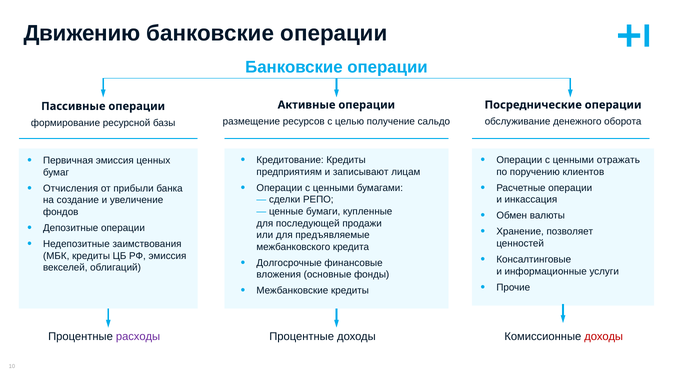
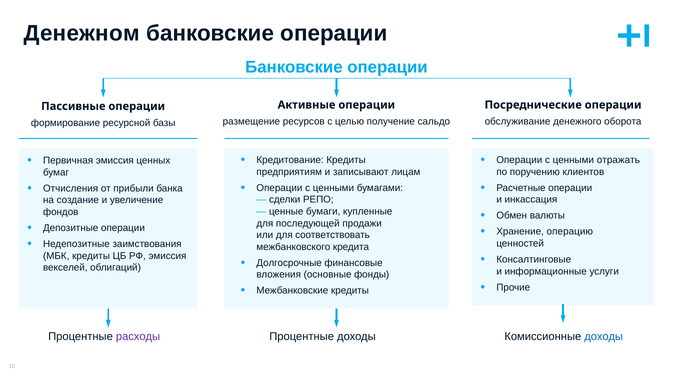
Движению: Движению -> Денежном
позволяет: позволяет -> операцию
предъявляемые: предъявляемые -> соответствовать
доходы at (604, 336) colour: red -> blue
